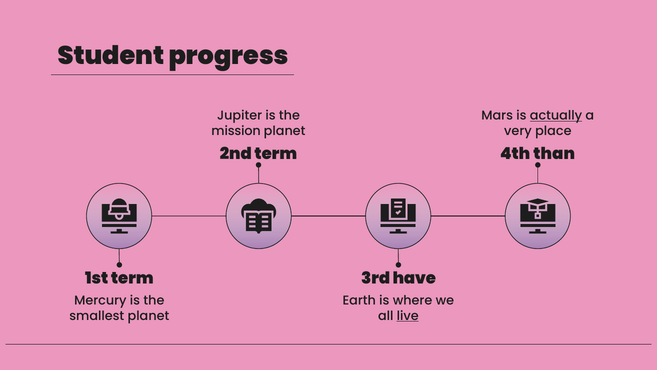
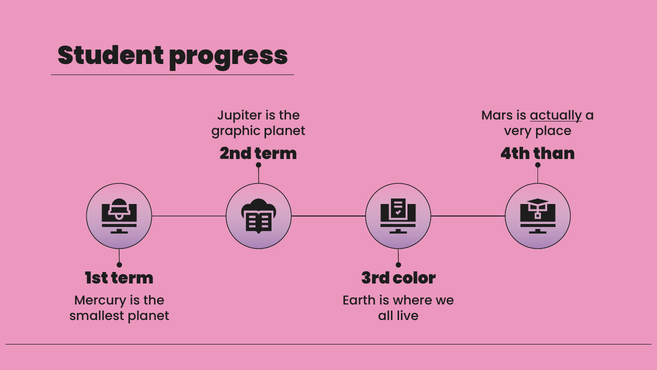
mission: mission -> graphic
have: have -> color
live underline: present -> none
